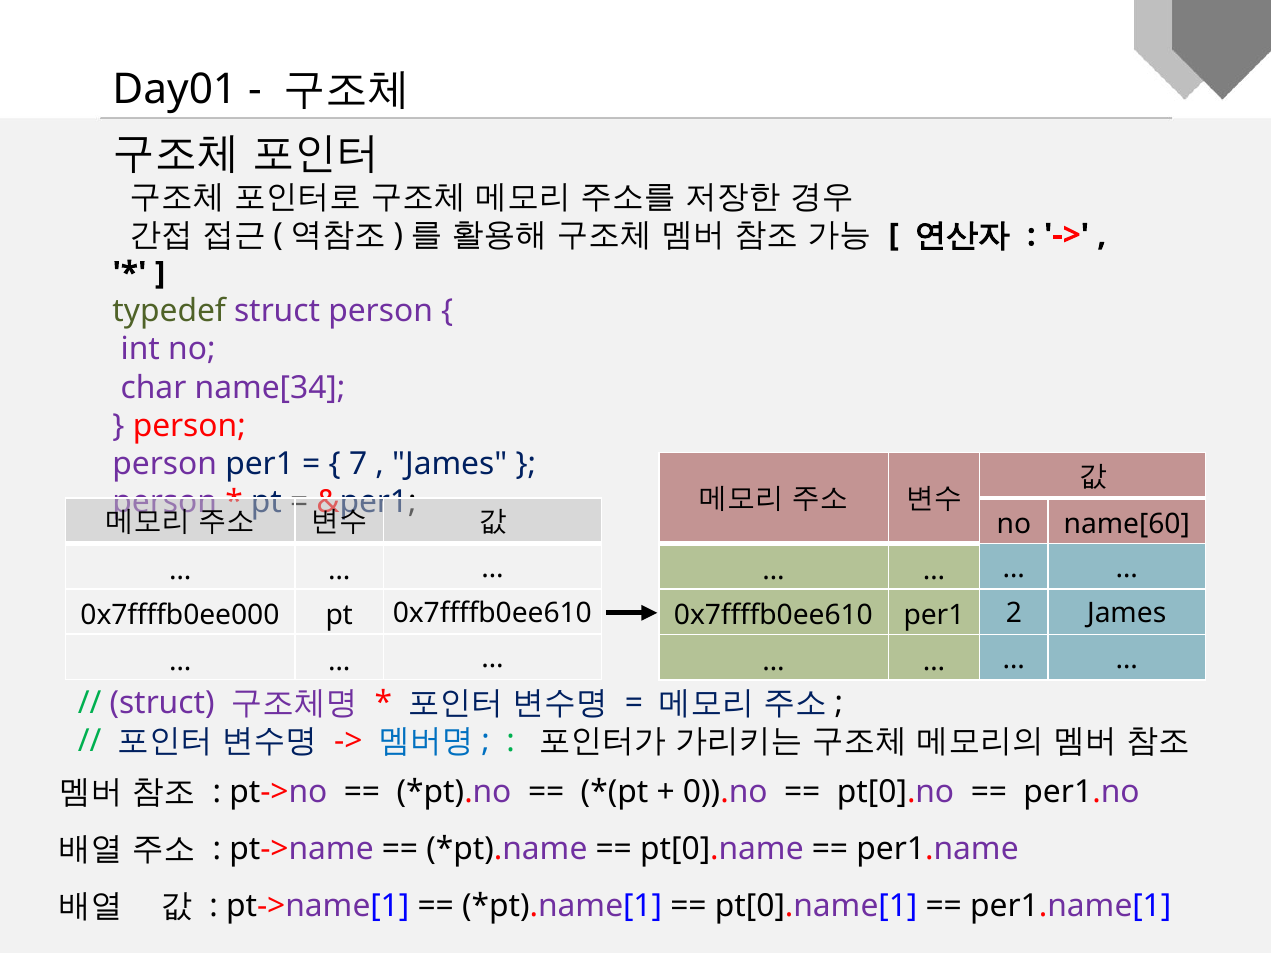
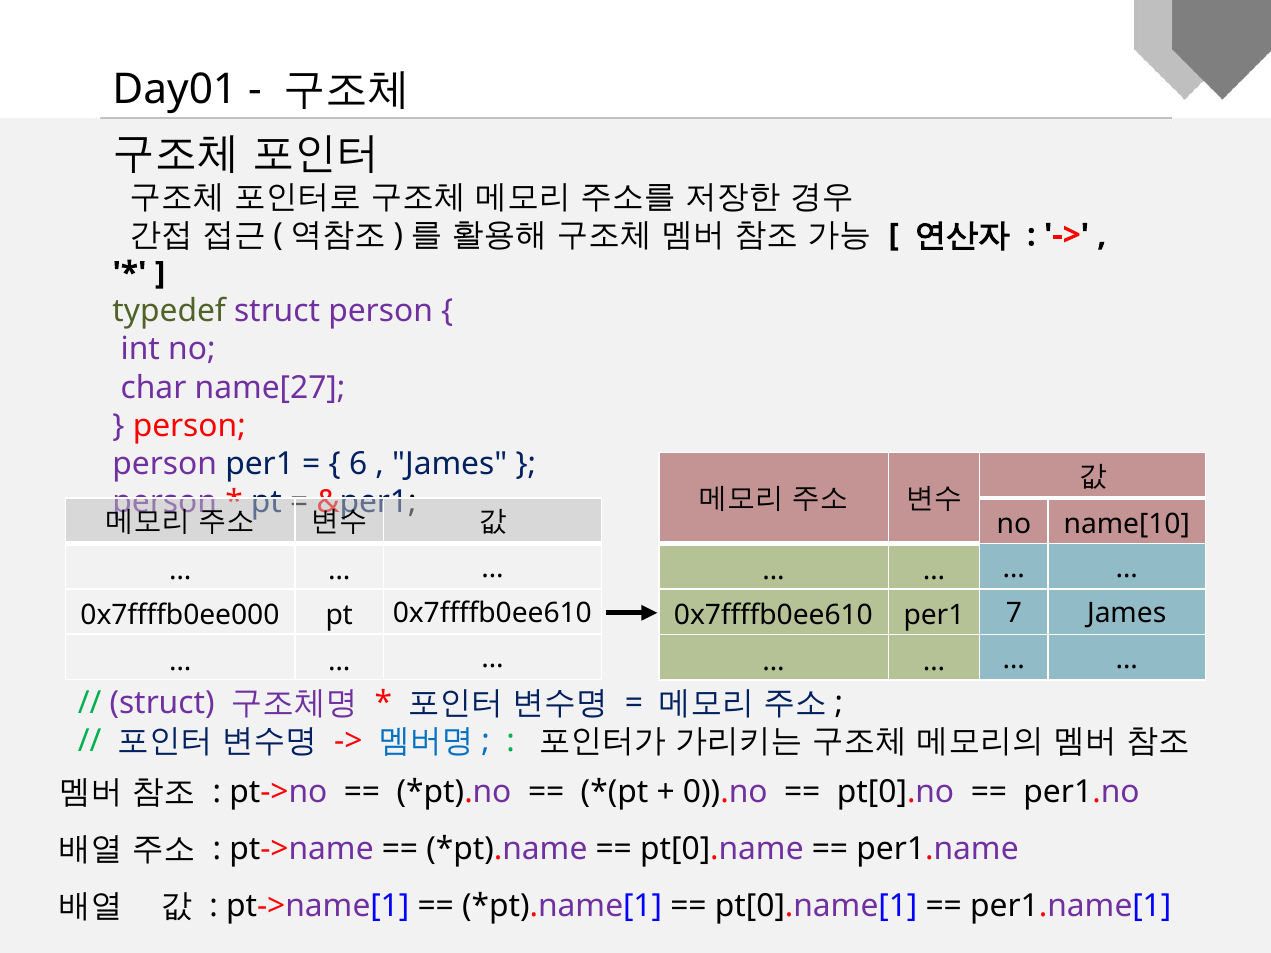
name[34: name[34 -> name[27
7: 7 -> 6
name[60: name[60 -> name[10
2: 2 -> 7
